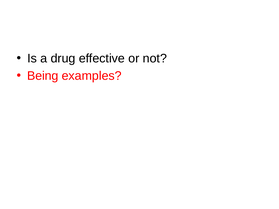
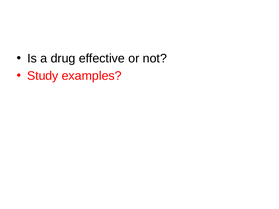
Being: Being -> Study
